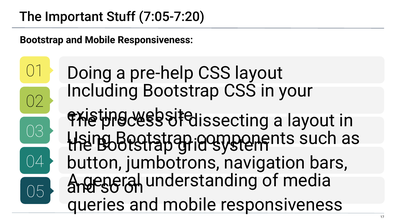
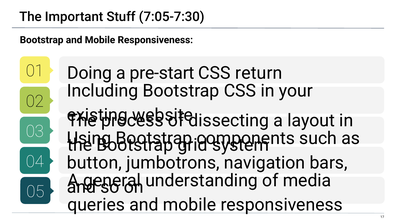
7:05-7:20: 7:05-7:20 -> 7:05-7:30
pre-help: pre-help -> pre-start
CSS layout: layout -> return
